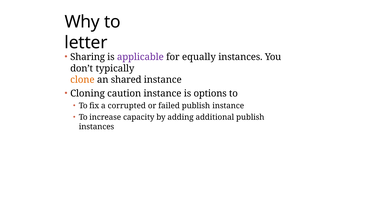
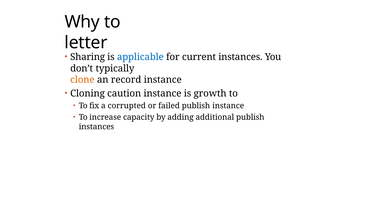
applicable colour: purple -> blue
equally: equally -> current
shared: shared -> record
options: options -> growth
